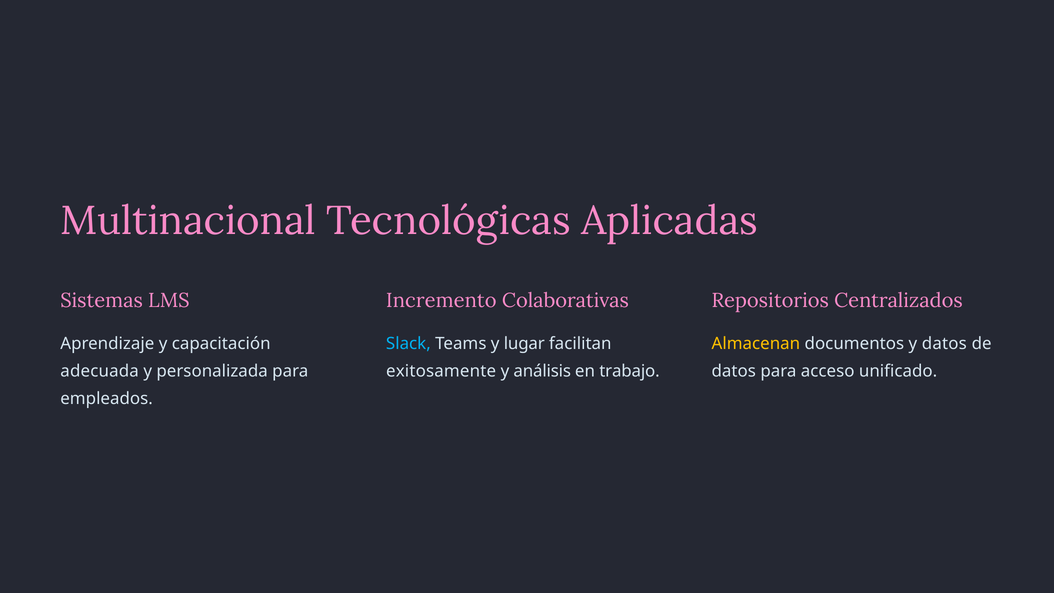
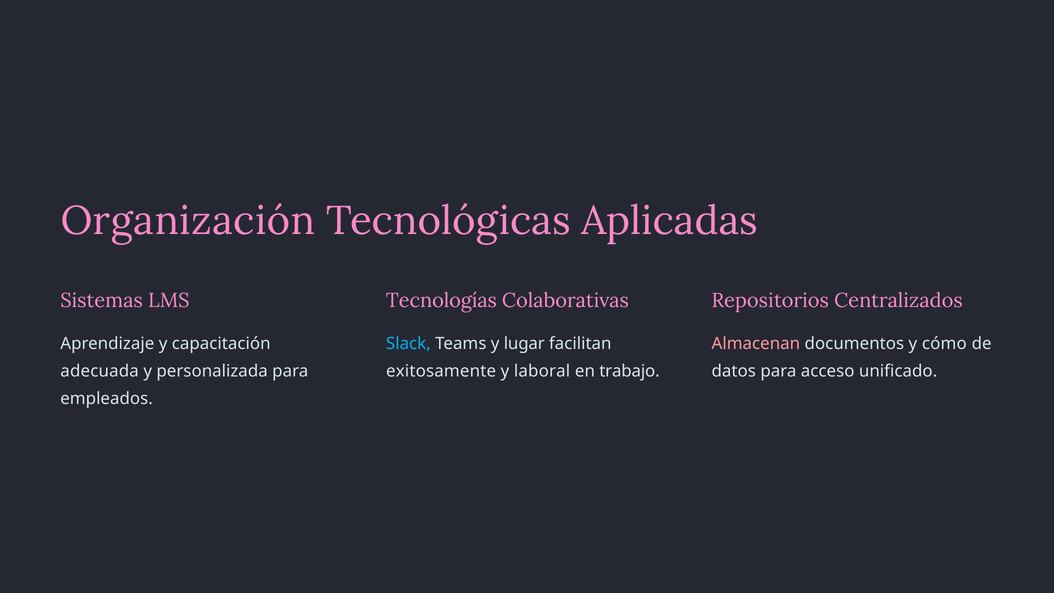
Multinacional: Multinacional -> Organización
Incremento: Incremento -> Tecnologías
Almacenan colour: yellow -> pink
y datos: datos -> cómo
análisis: análisis -> laboral
